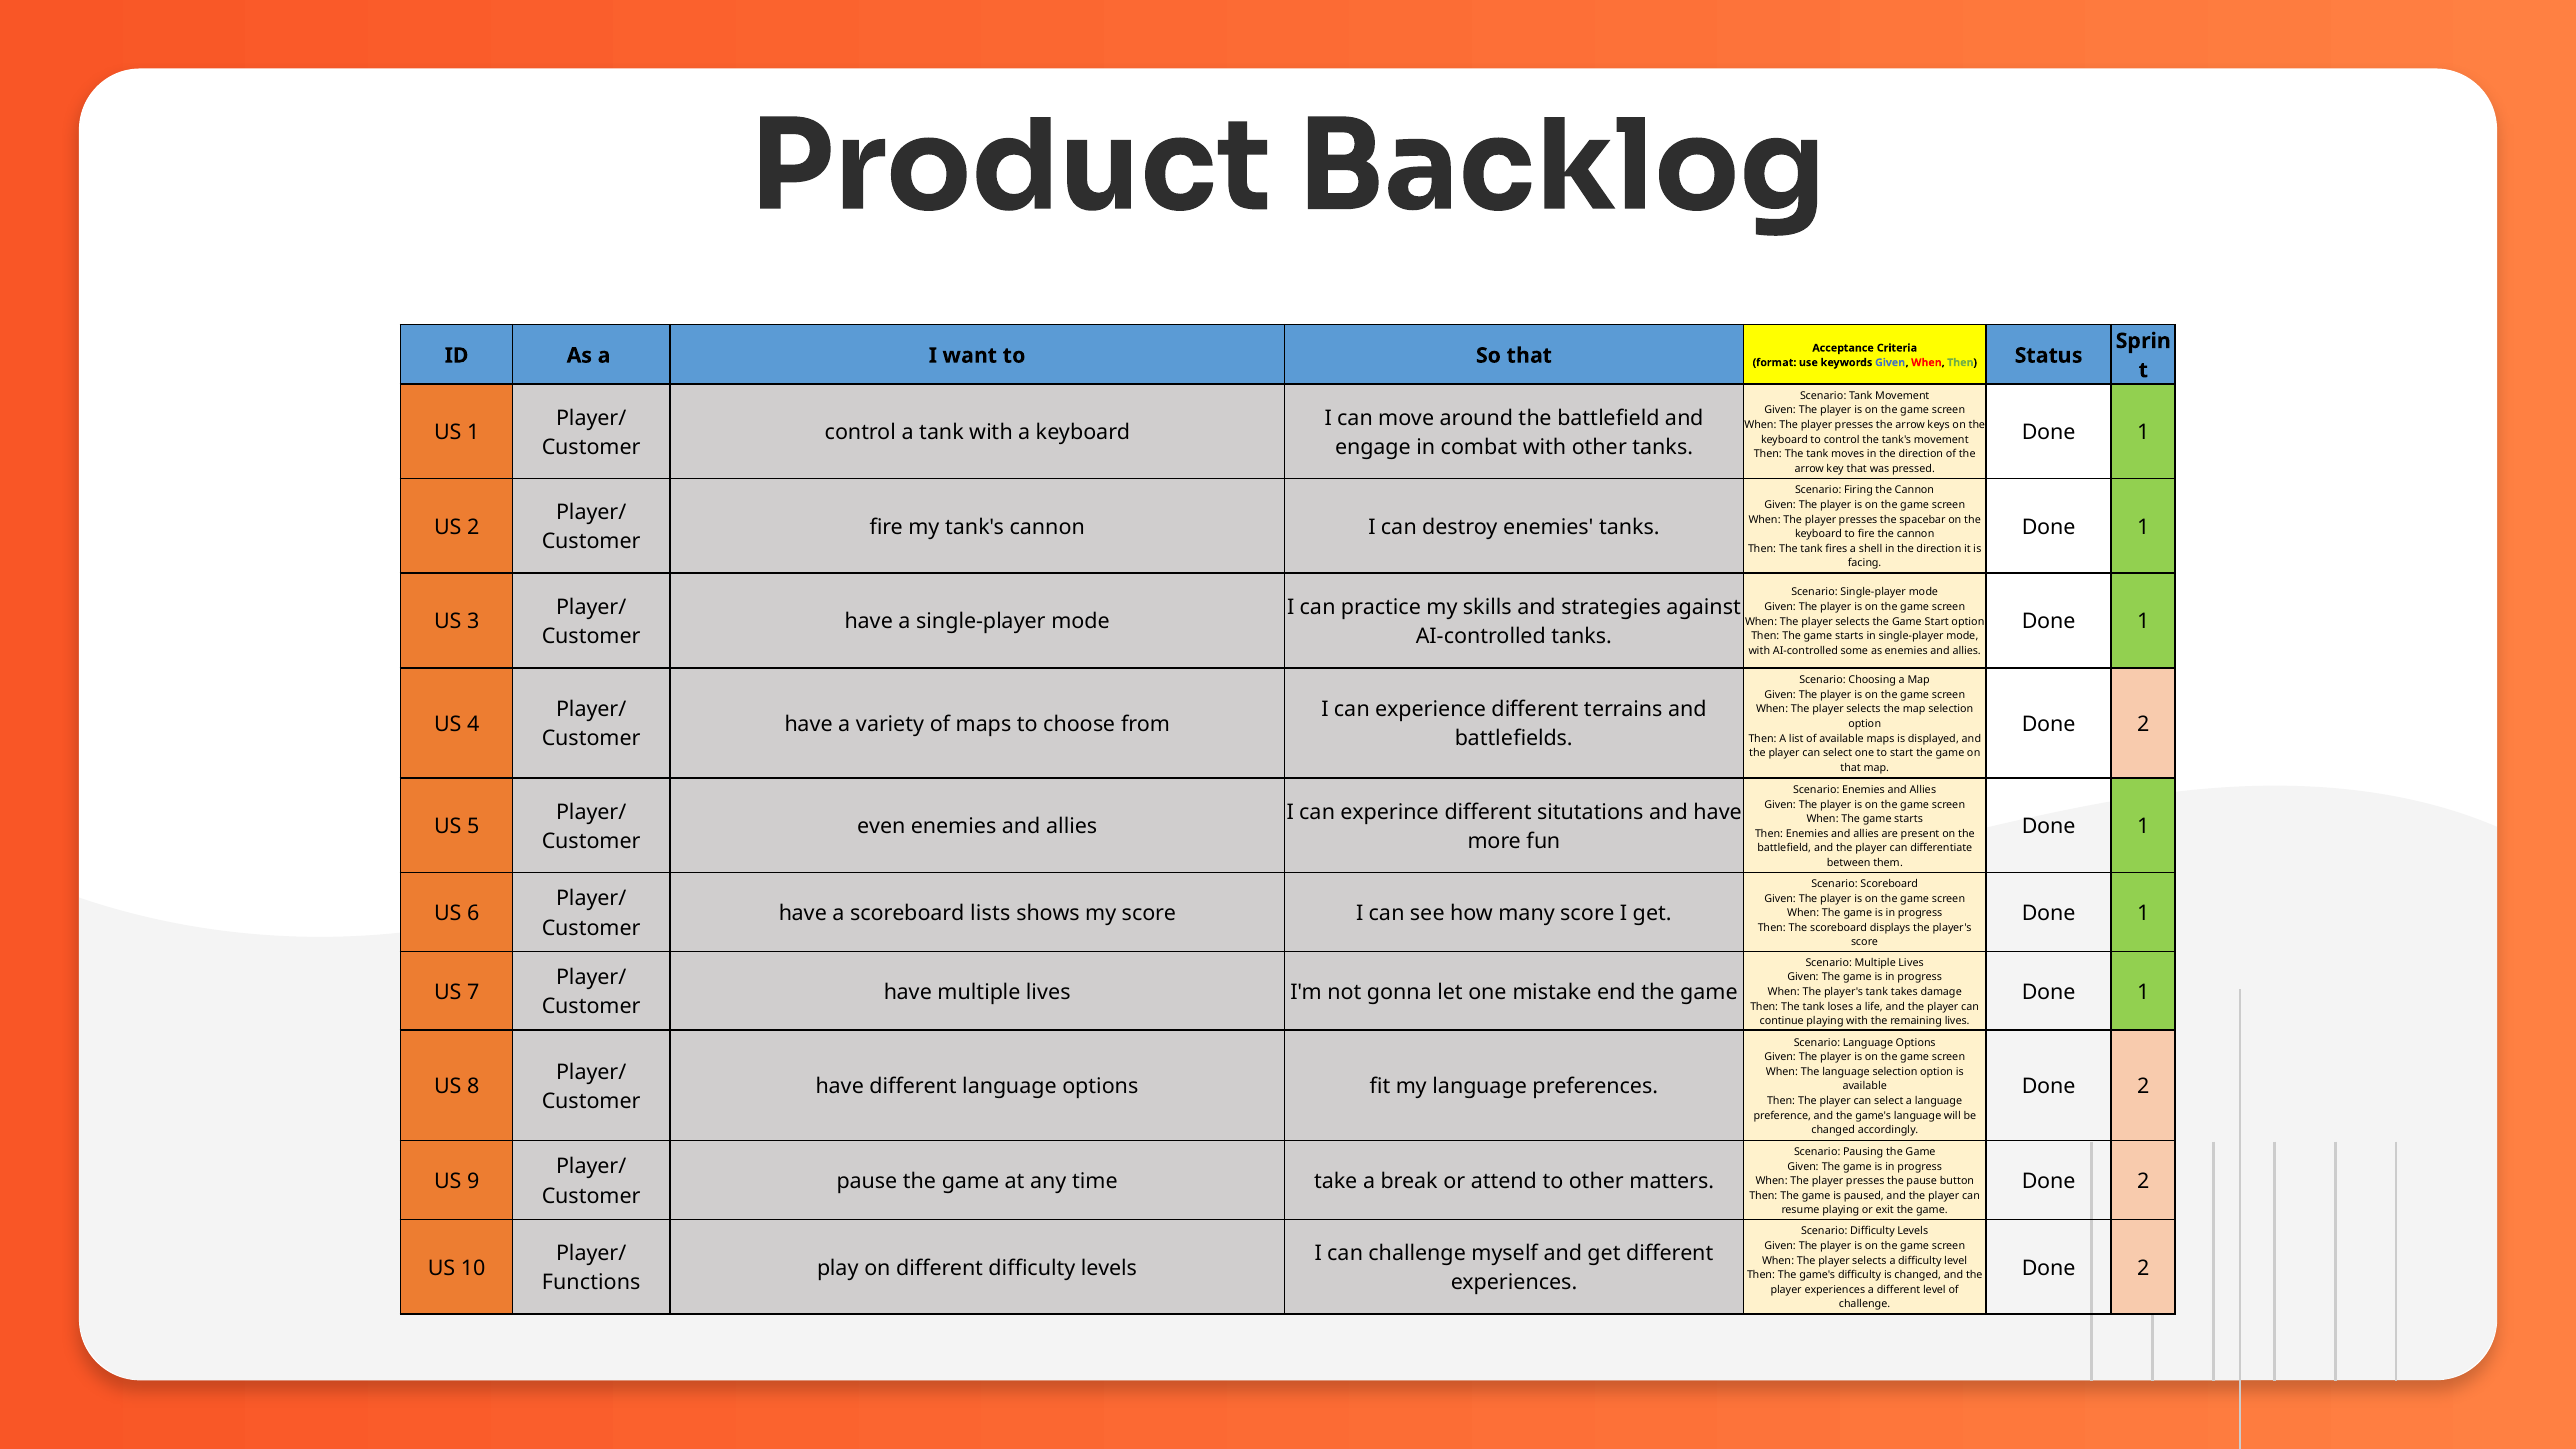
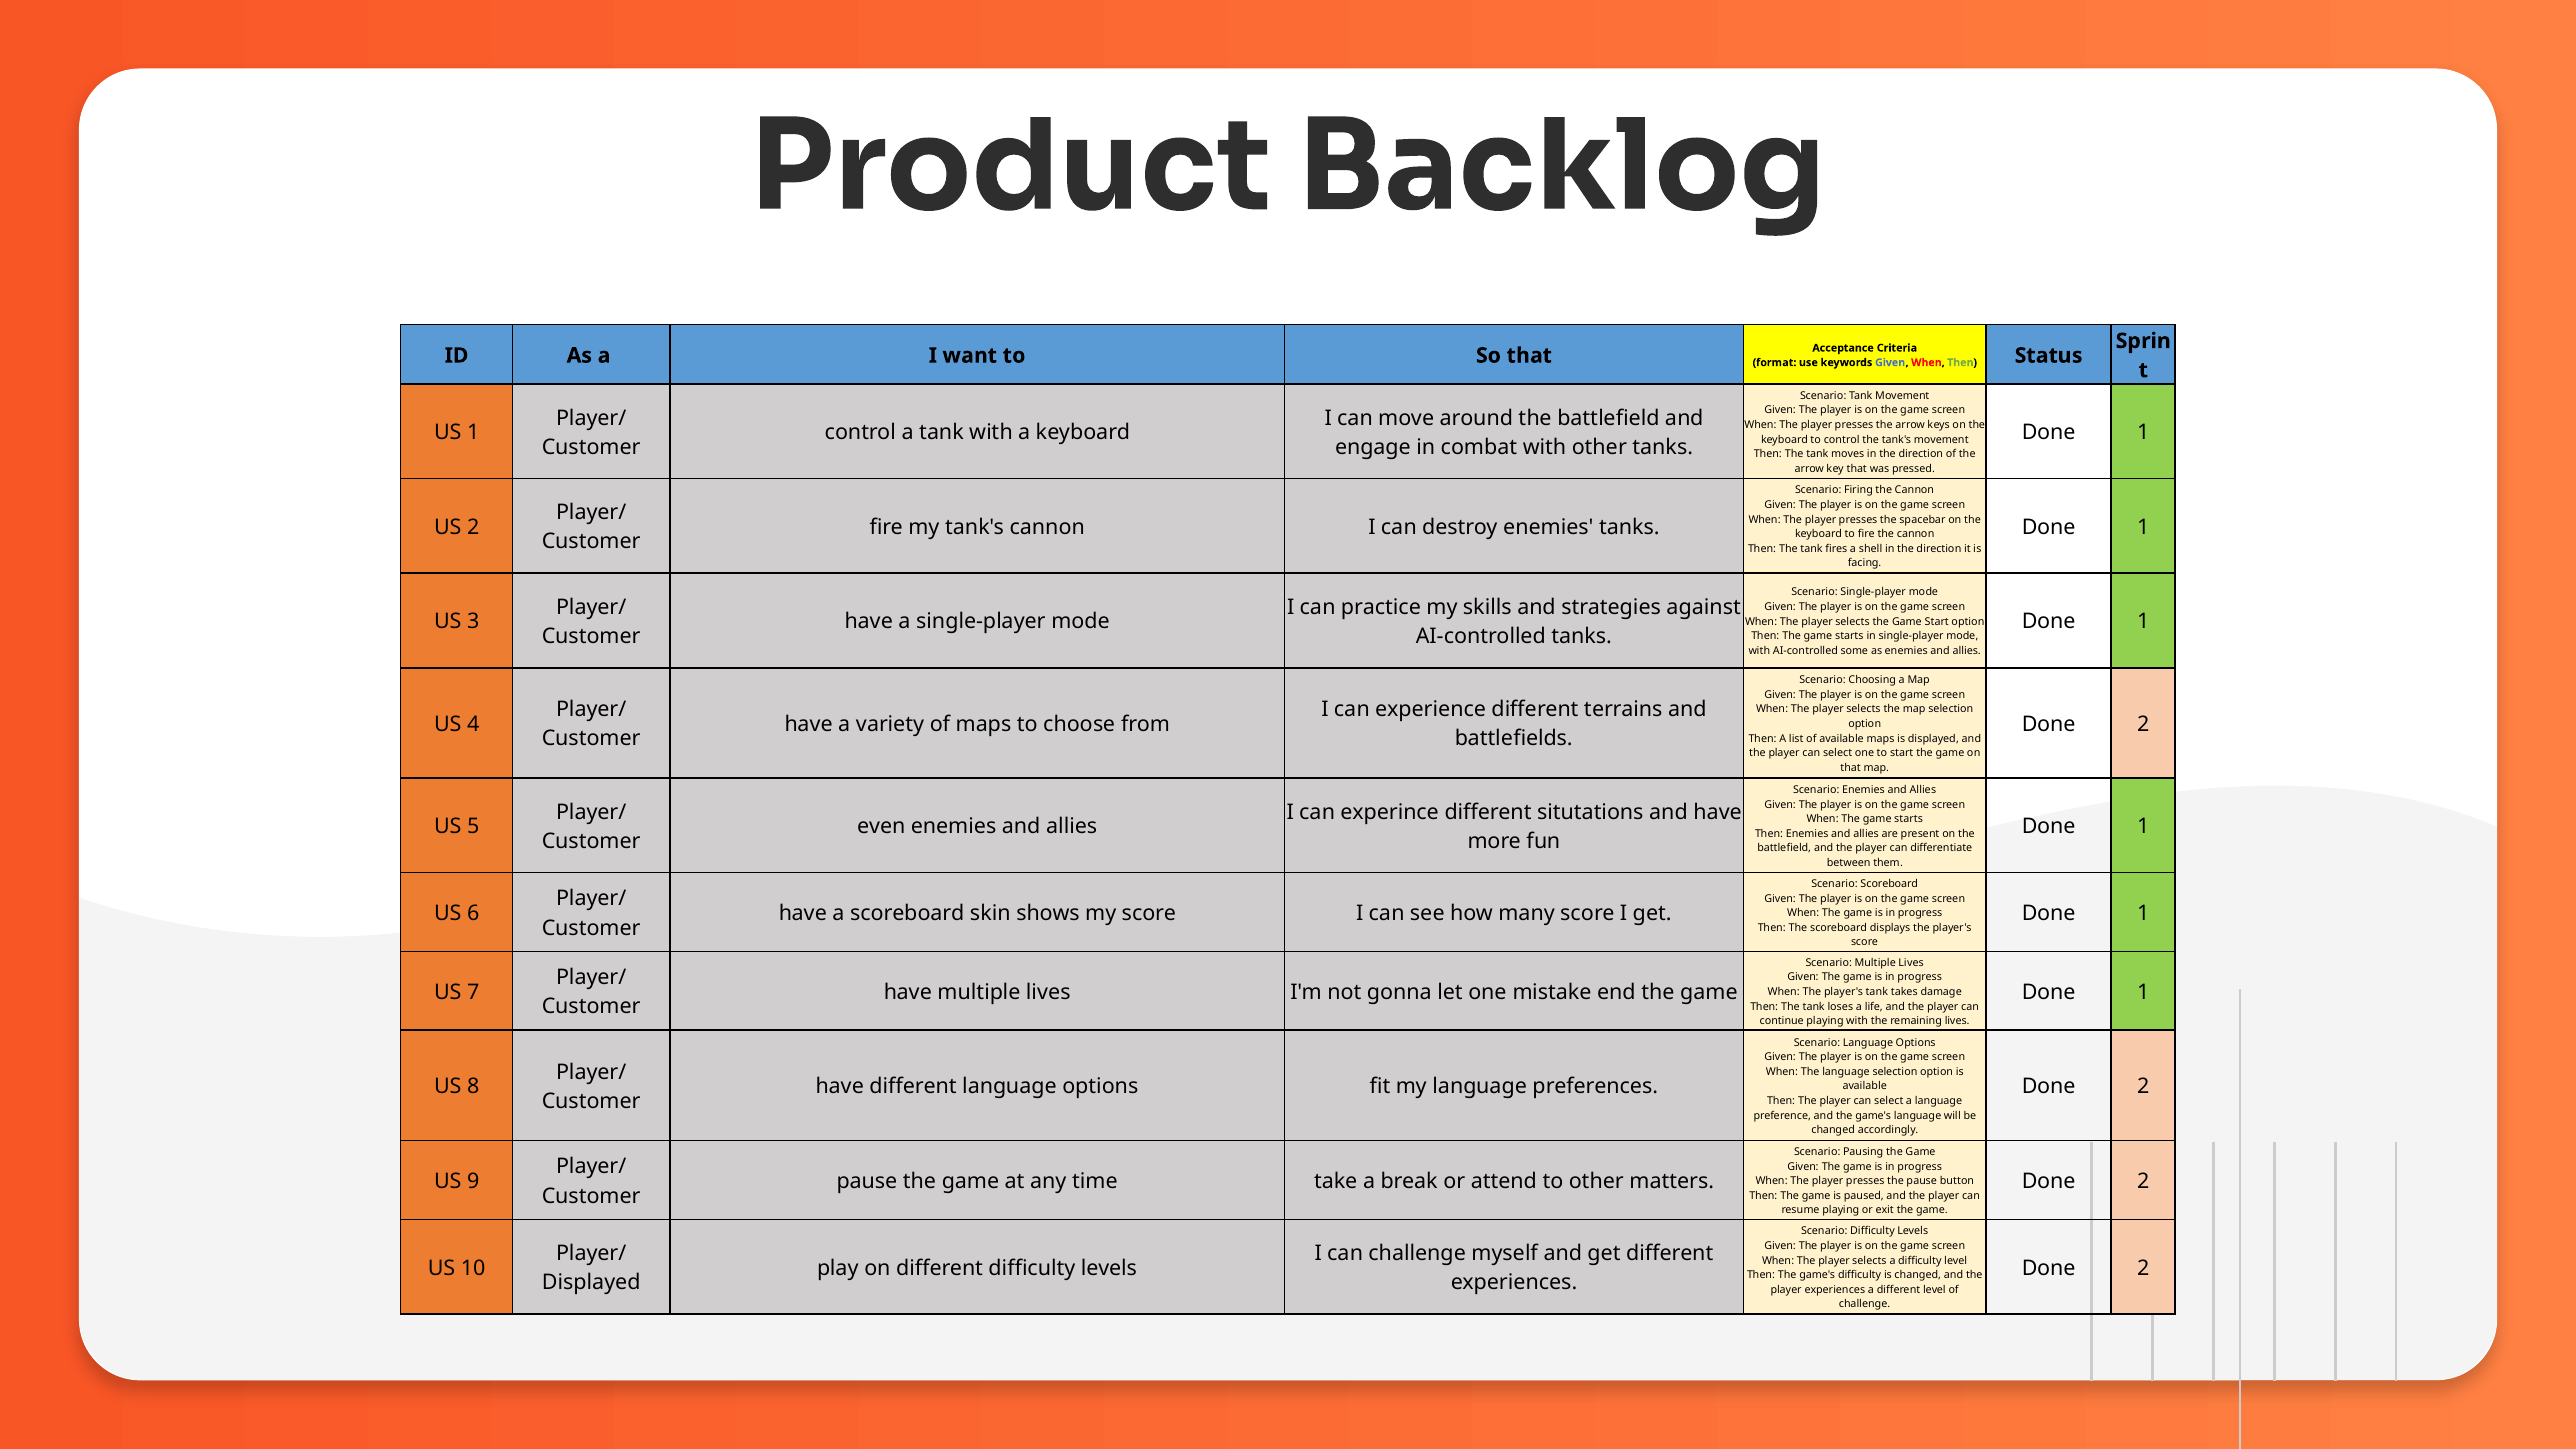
lists: lists -> skin
Functions at (591, 1283): Functions -> Displayed
